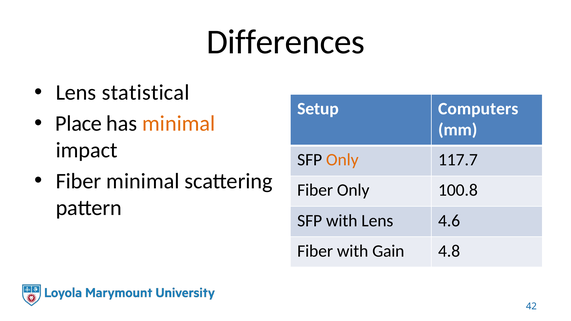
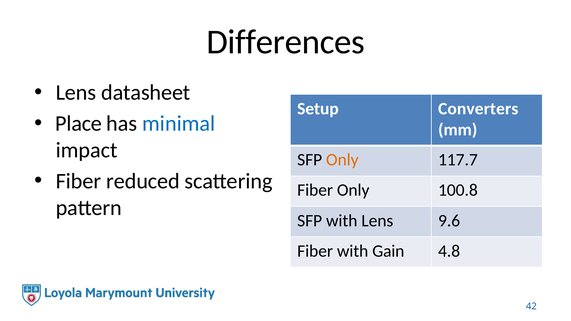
statistical: statistical -> datasheet
Computers: Computers -> Converters
minimal at (179, 124) colour: orange -> blue
Fiber minimal: minimal -> reduced
4.6: 4.6 -> 9.6
